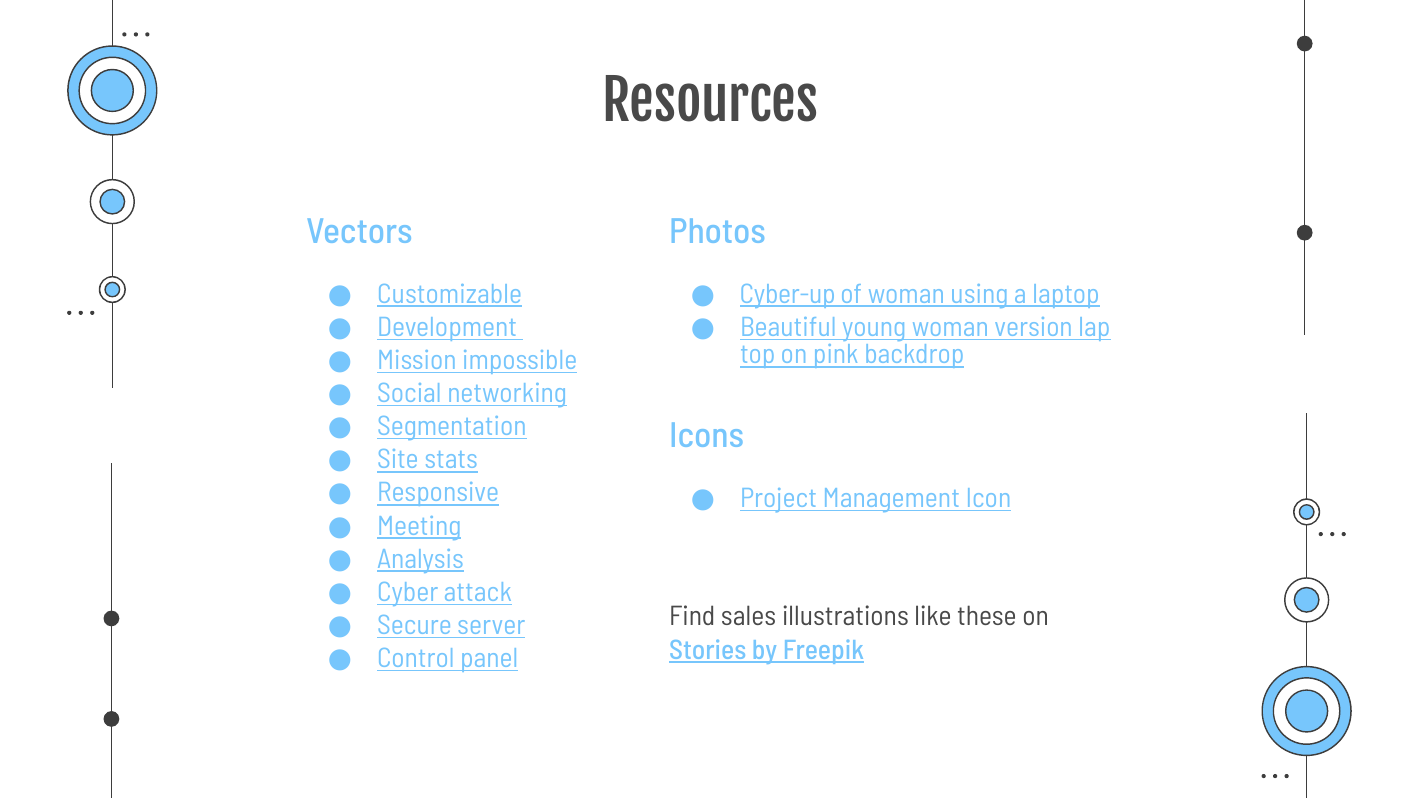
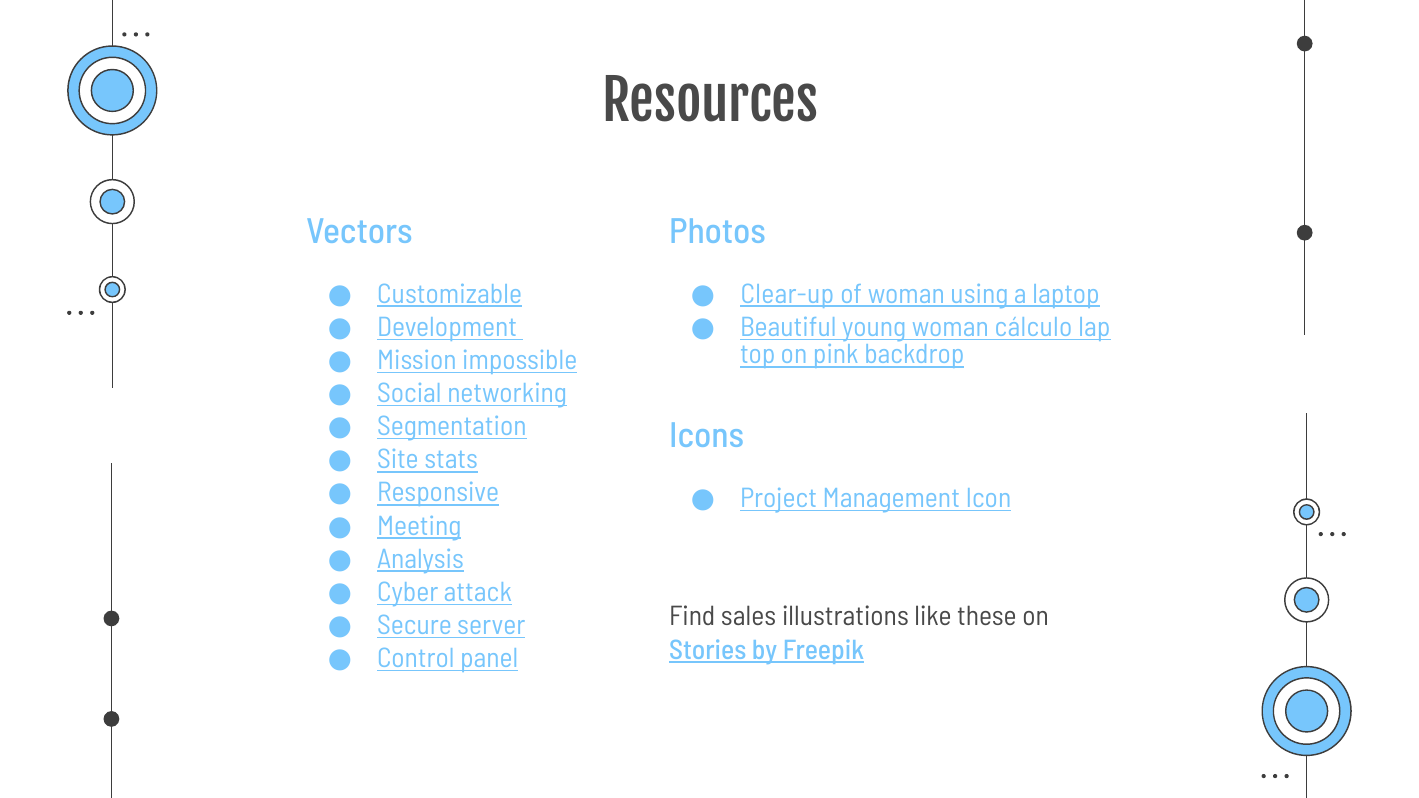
Cyber-up: Cyber-up -> Clear-up
version: version -> cálculo
